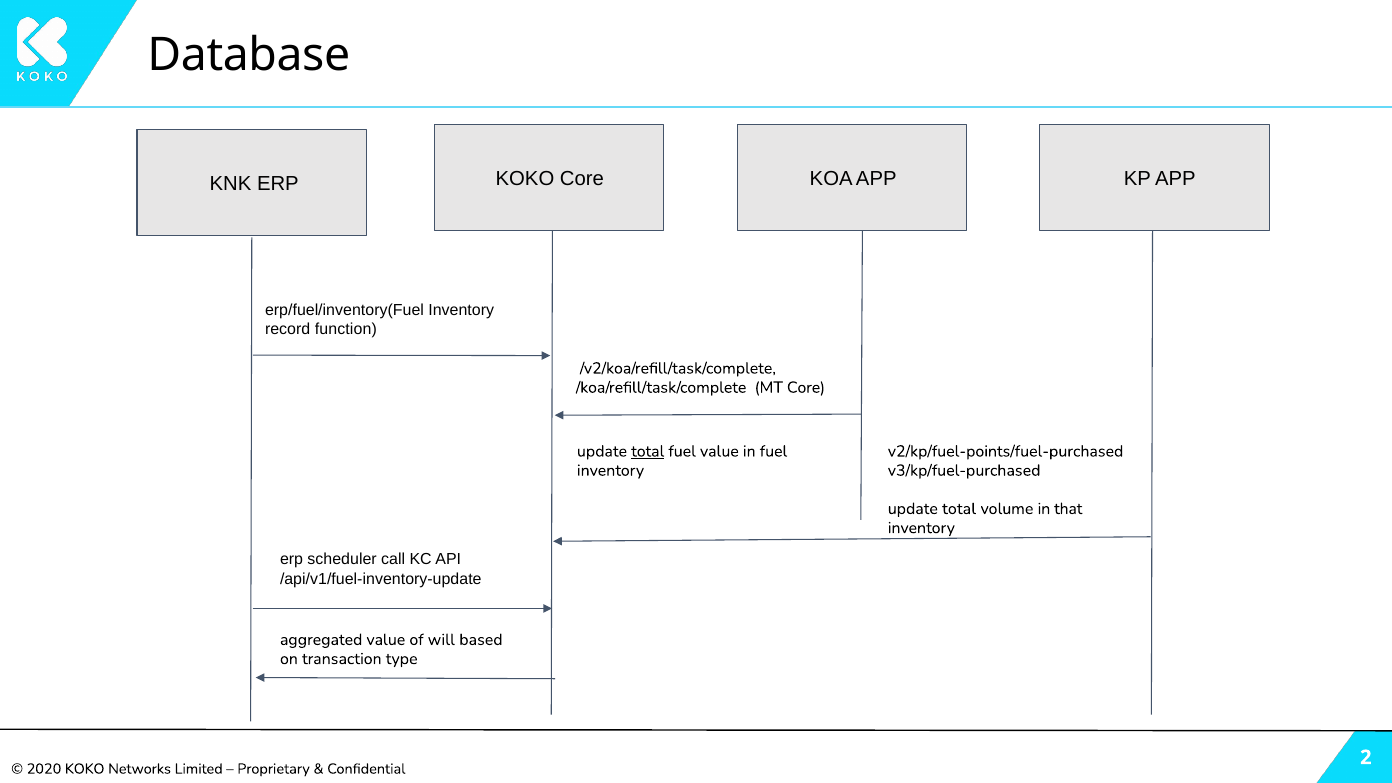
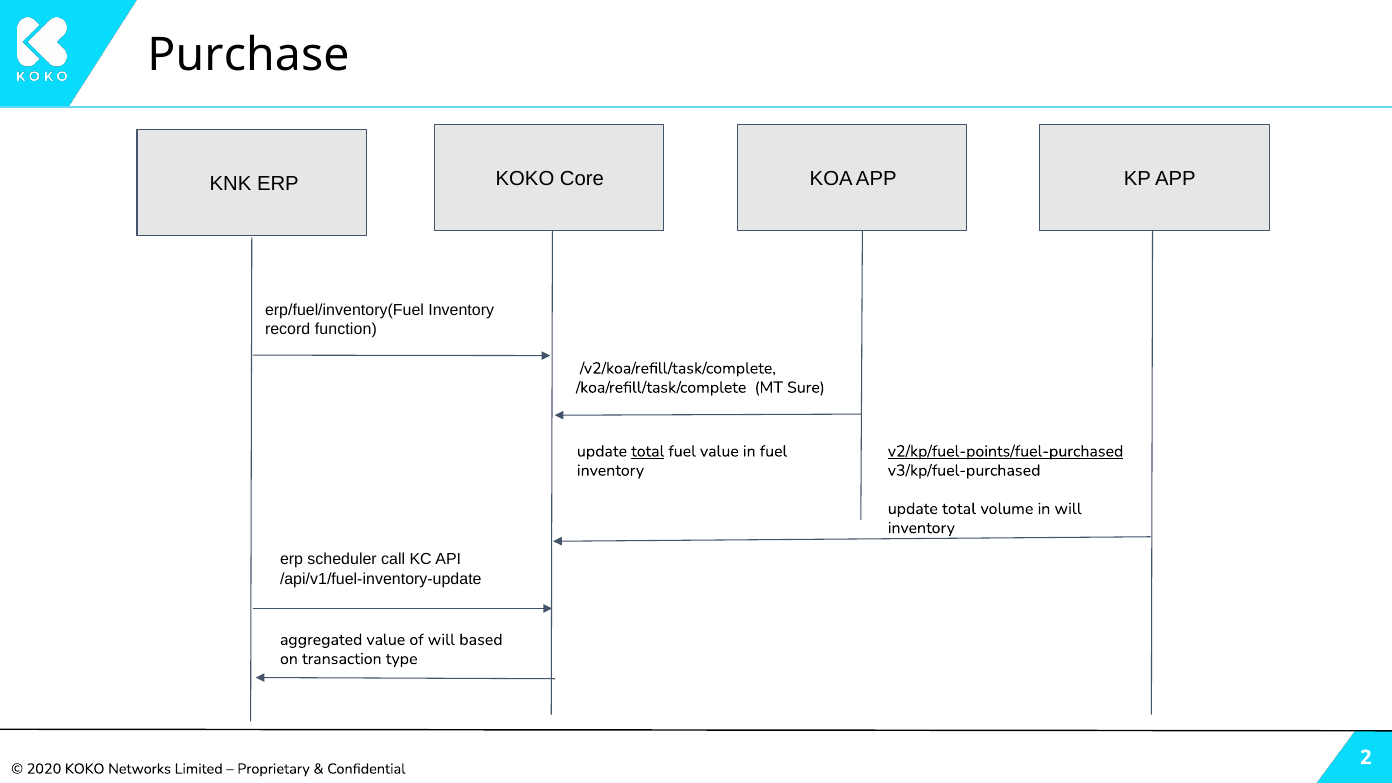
Database: Database -> Purchase
MT Core: Core -> Sure
v2/kp/fuel-points/fuel-purchased underline: none -> present
in that: that -> will
